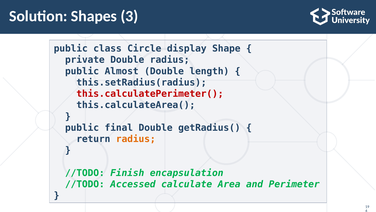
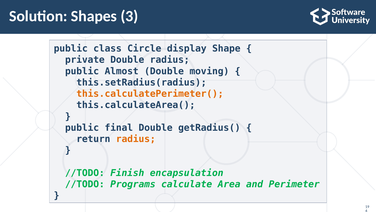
length: length -> moving
this.calculatePerimeter( colour: red -> orange
Accessed: Accessed -> Programs
